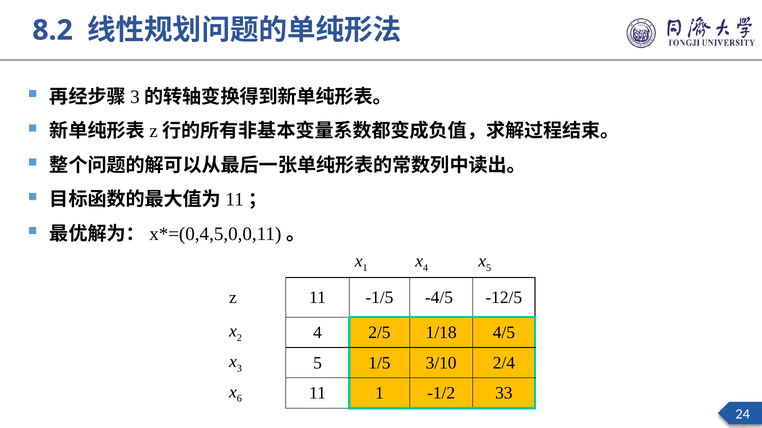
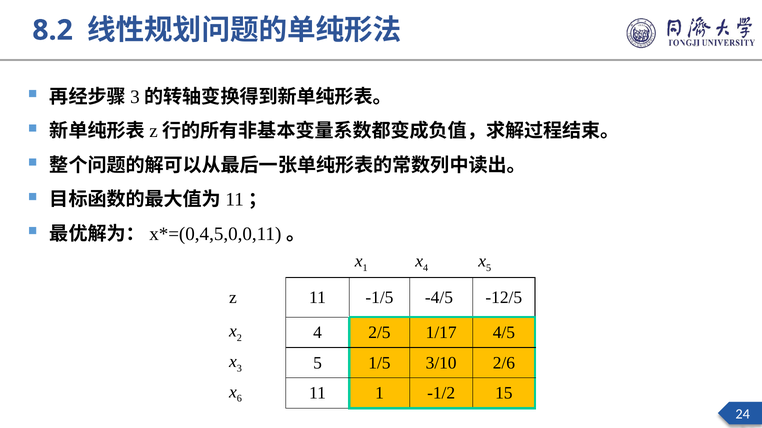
1/18: 1/18 -> 1/17
2/4: 2/4 -> 2/6
33: 33 -> 15
